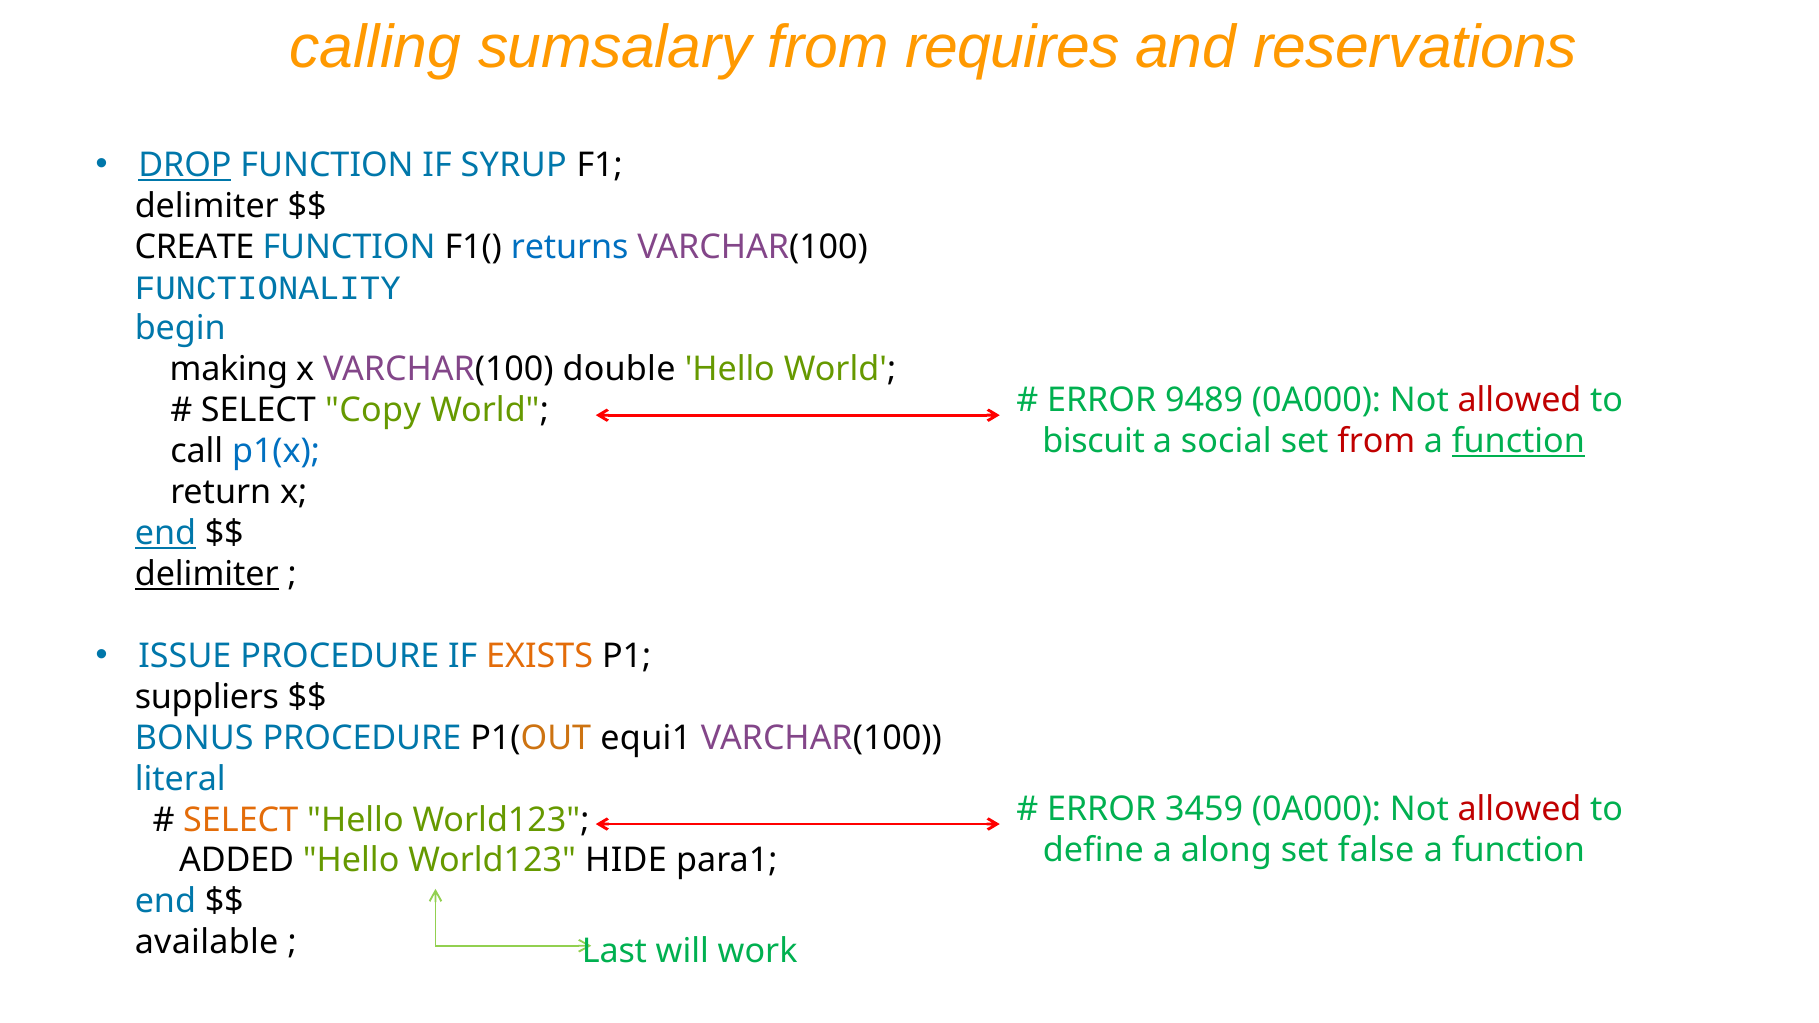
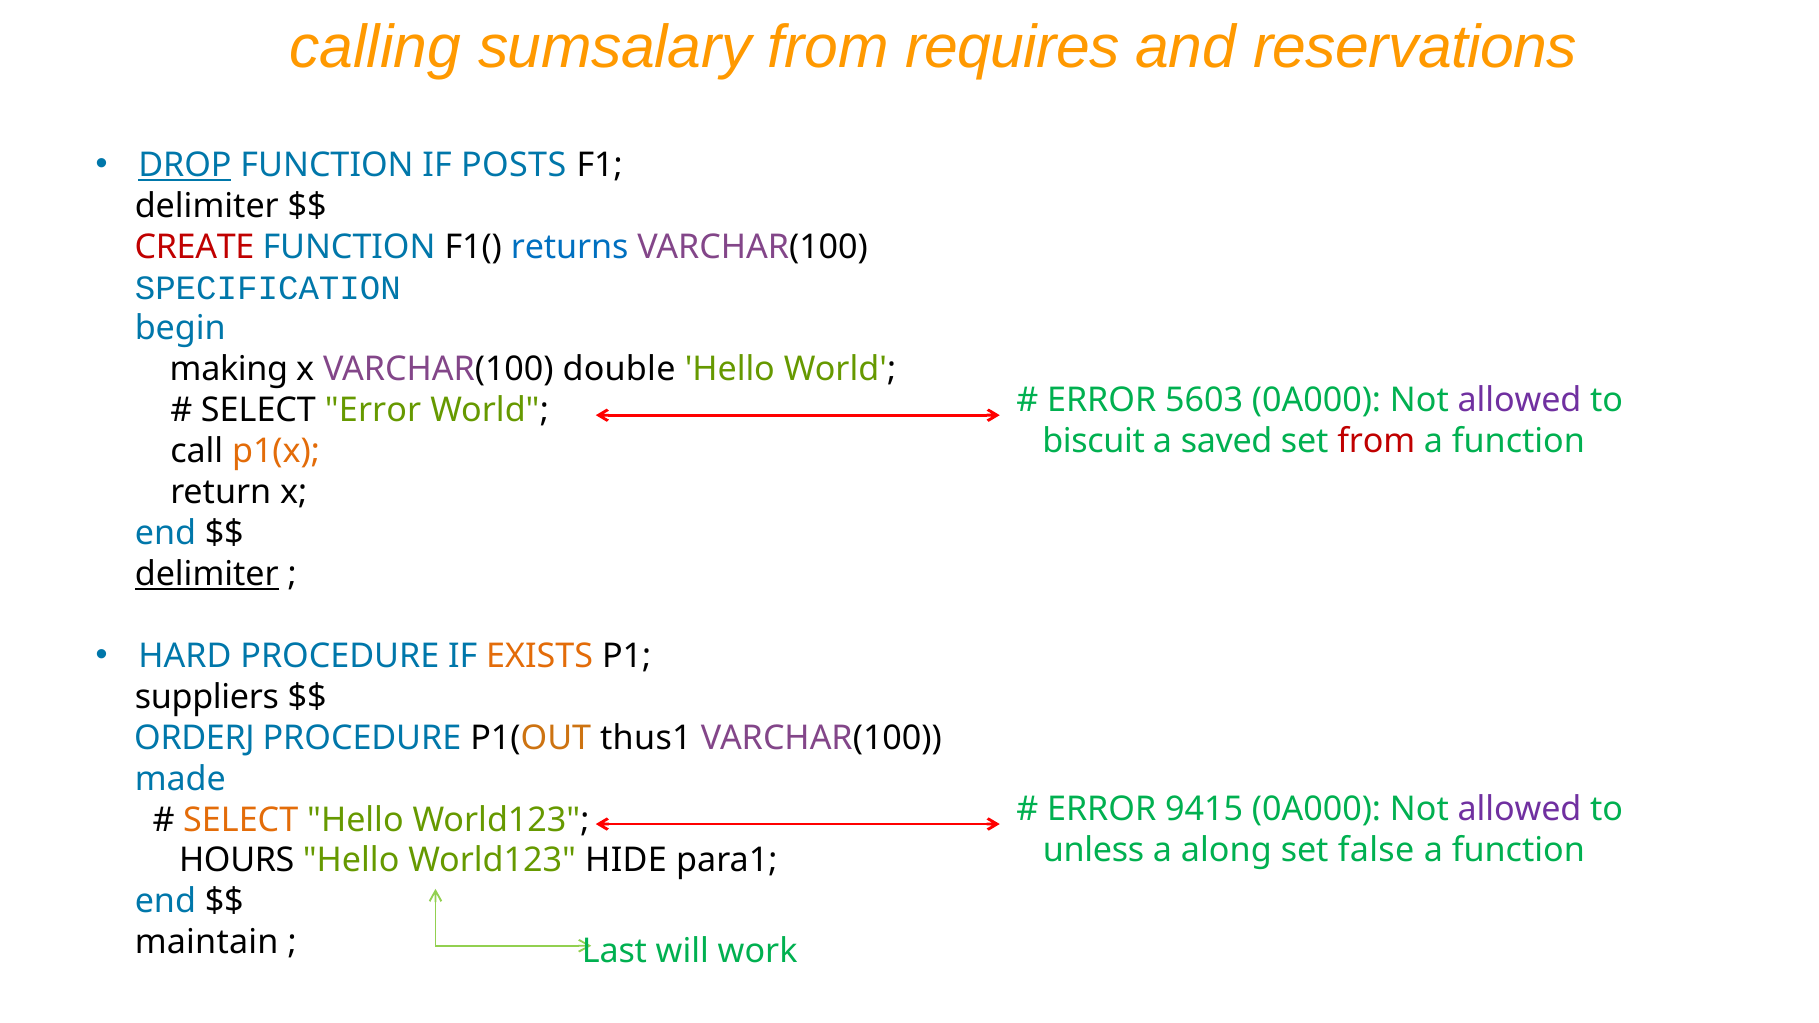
SYRUP: SYRUP -> POSTS
CREATE colour: black -> red
FUNCTIONALITY: FUNCTIONALITY -> SPECIFICATION
9489: 9489 -> 5603
allowed at (1520, 401) colour: red -> purple
SELECT Copy: Copy -> Error
social: social -> saved
function at (1518, 442) underline: present -> none
p1(x colour: blue -> orange
end at (165, 533) underline: present -> none
ISSUE: ISSUE -> HARD
BONUS: BONUS -> ORDERJ
equi1: equi1 -> thus1
literal: literal -> made
3459: 3459 -> 9415
allowed at (1520, 810) colour: red -> purple
define: define -> unless
ADDED: ADDED -> HOURS
available: available -> maintain
